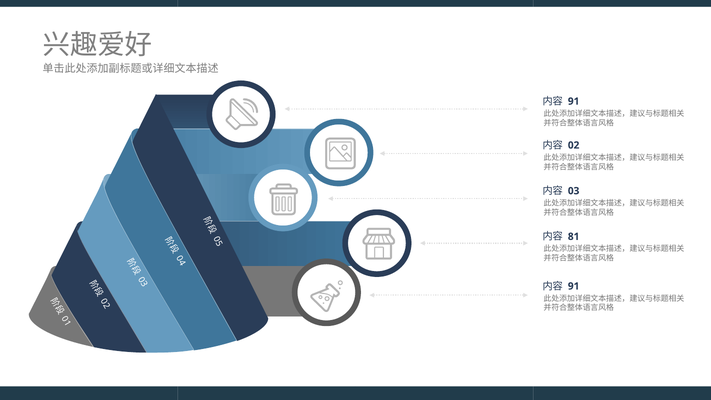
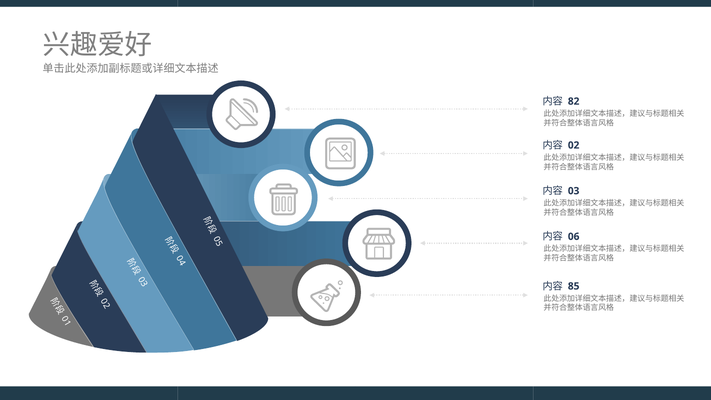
91 at (574, 101): 91 -> 82
81: 81 -> 06
91 at (574, 286): 91 -> 85
